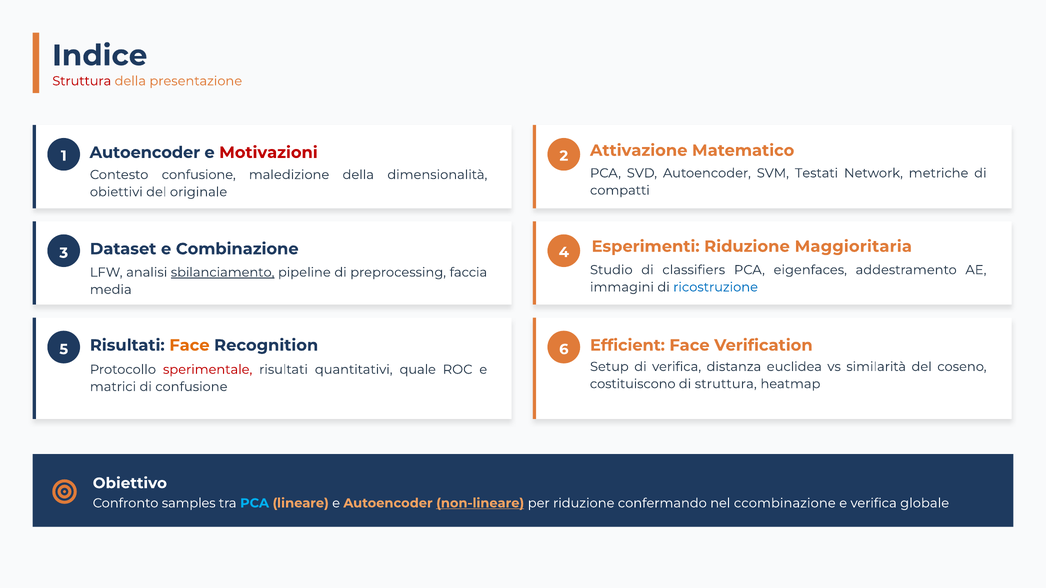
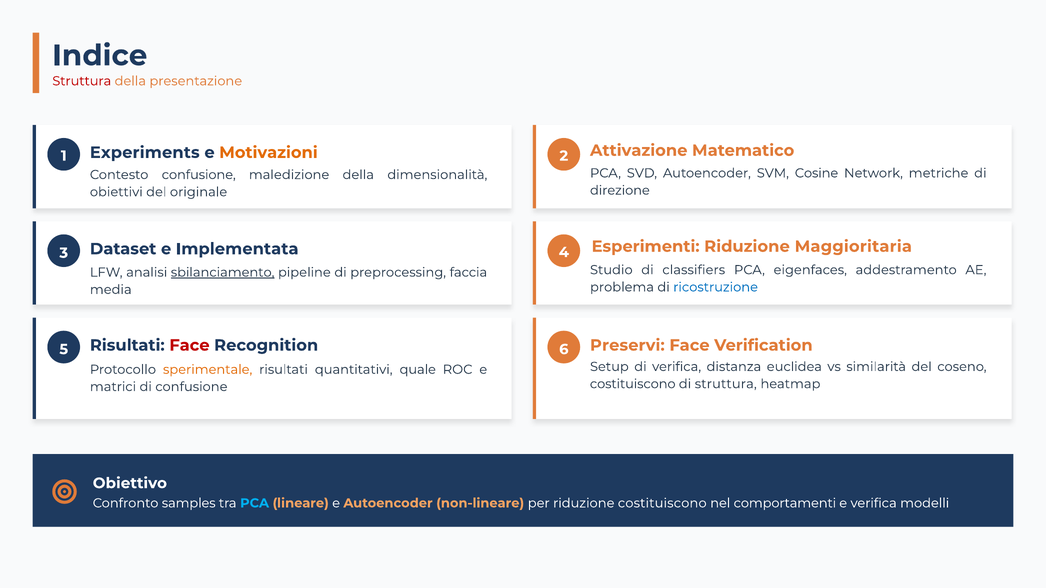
1 Autoencoder: Autoencoder -> Experiments
Motivazioni colour: red -> orange
Testati: Testati -> Cosine
compatti: compatti -> direzione
Combinazione: Combinazione -> Implementata
immagini: immagini -> problema
Face at (189, 345) colour: orange -> red
Efficient: Efficient -> Preservi
sperimentale colour: red -> orange
non-lineare underline: present -> none
riduzione confermando: confermando -> costituiscono
ccombinazione: ccombinazione -> comportamenti
globale: globale -> modelli
